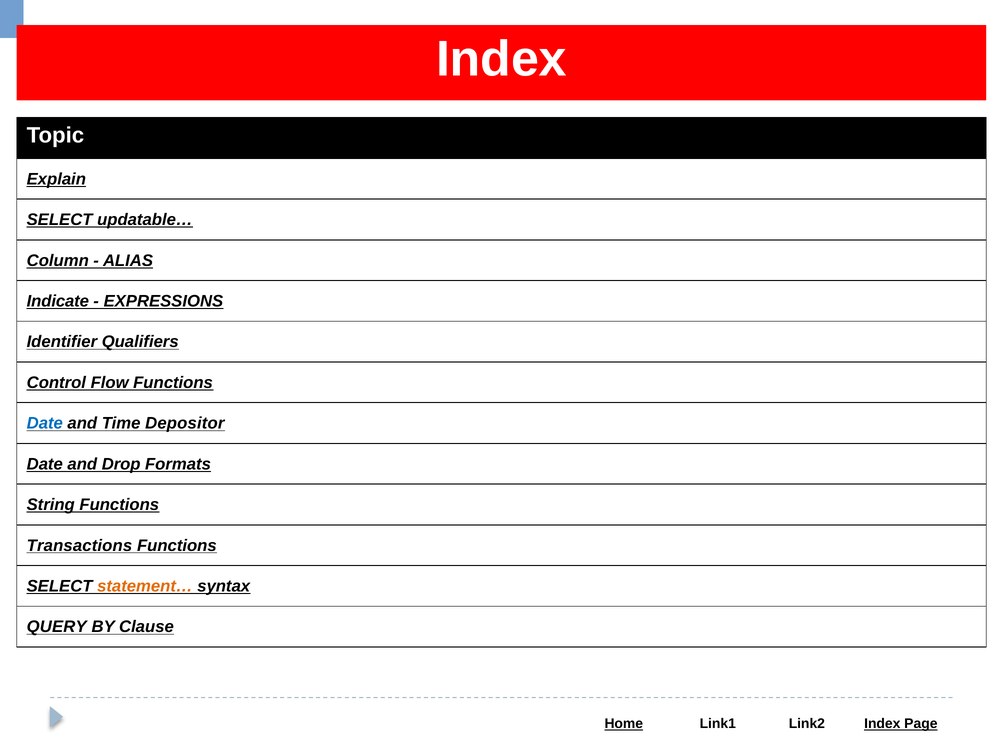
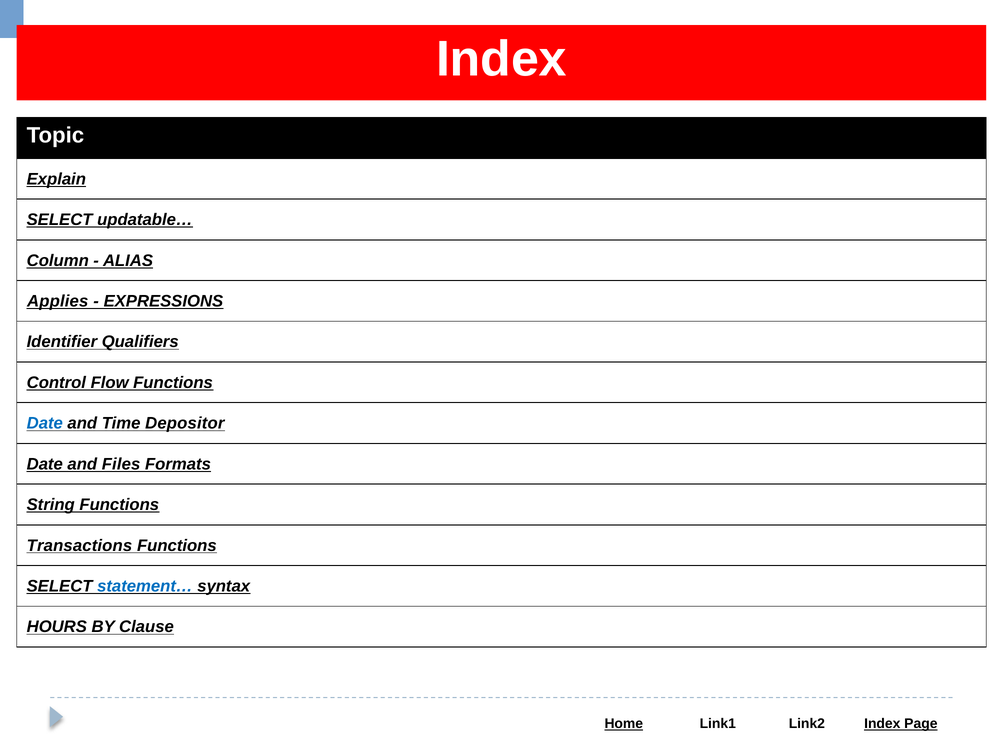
Indicate: Indicate -> Applies
Drop: Drop -> Files
statement… colour: orange -> blue
QUERY: QUERY -> HOURS
